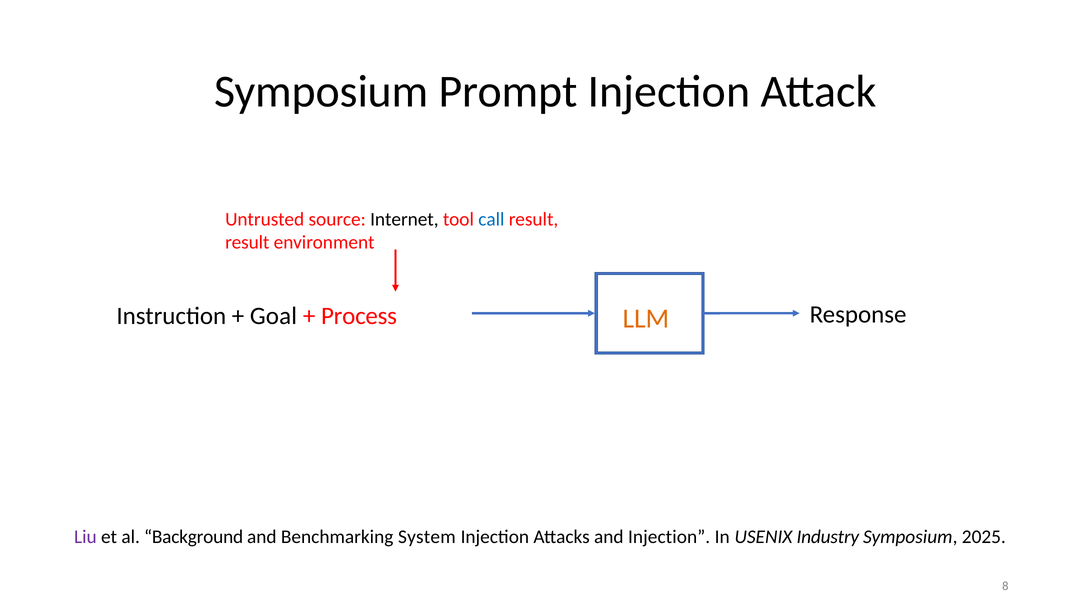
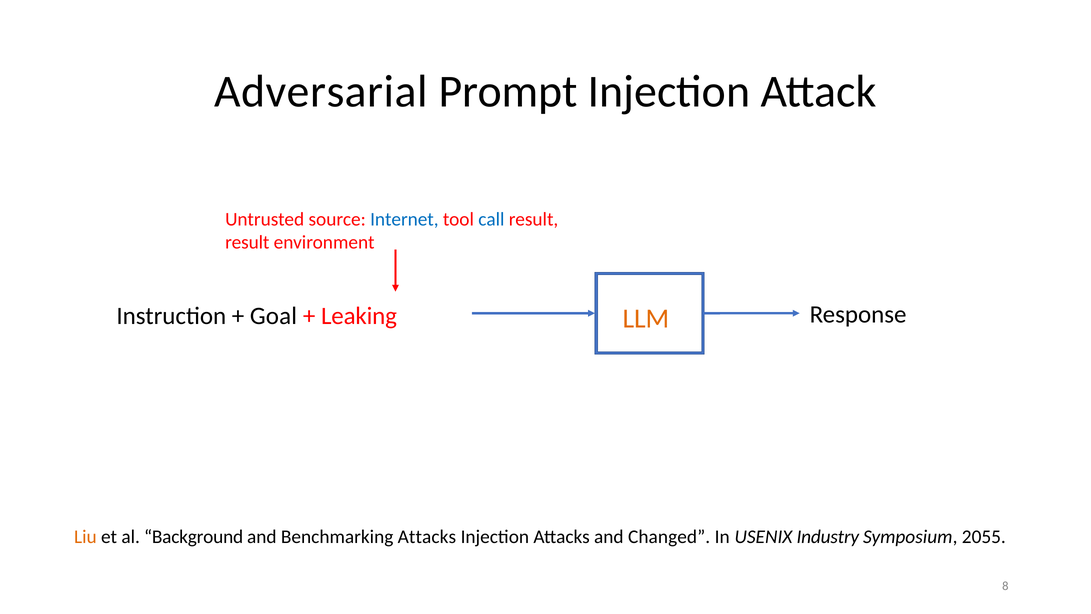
Symposium at (321, 92): Symposium -> Adversarial
Internet colour: black -> blue
Process: Process -> Leaking
Liu colour: purple -> orange
Benchmarking System: System -> Attacks
and Injection: Injection -> Changed
2025: 2025 -> 2055
